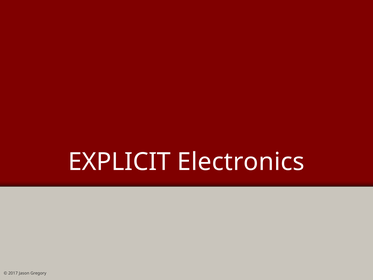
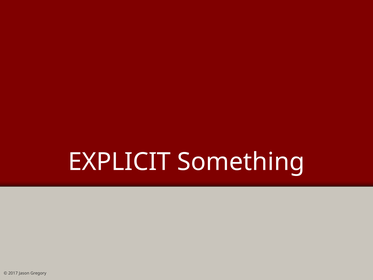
Electronics: Electronics -> Something
